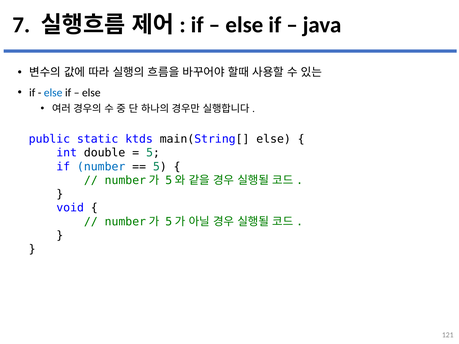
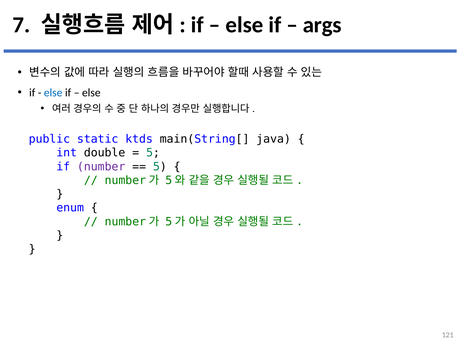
java: java -> args
main(String[ else: else -> java
number colour: blue -> purple
void: void -> enum
